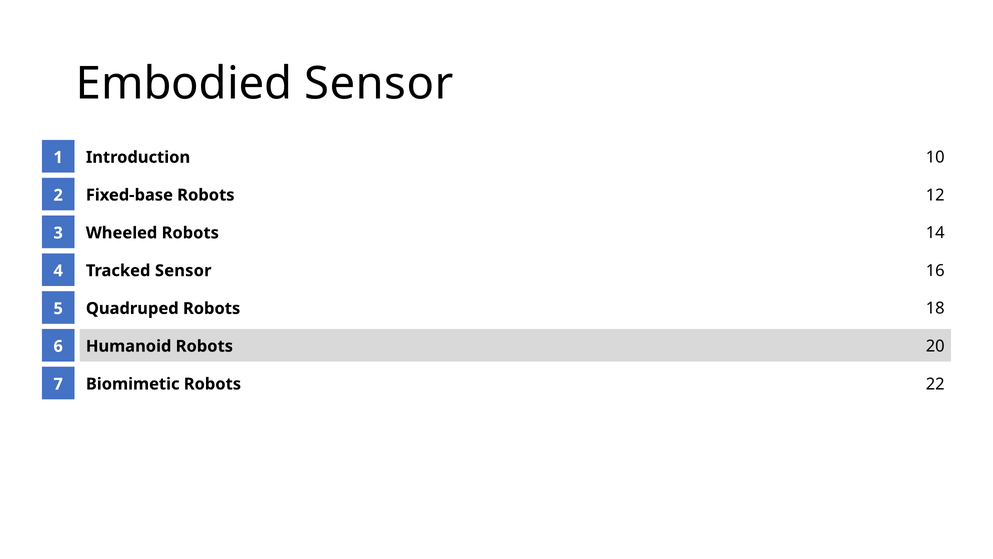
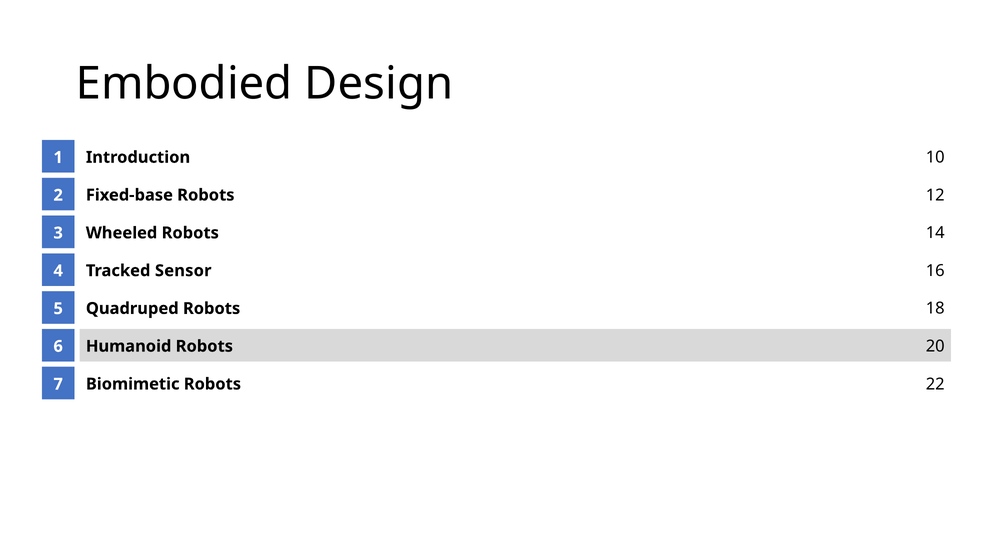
Embodied Sensor: Sensor -> Design
